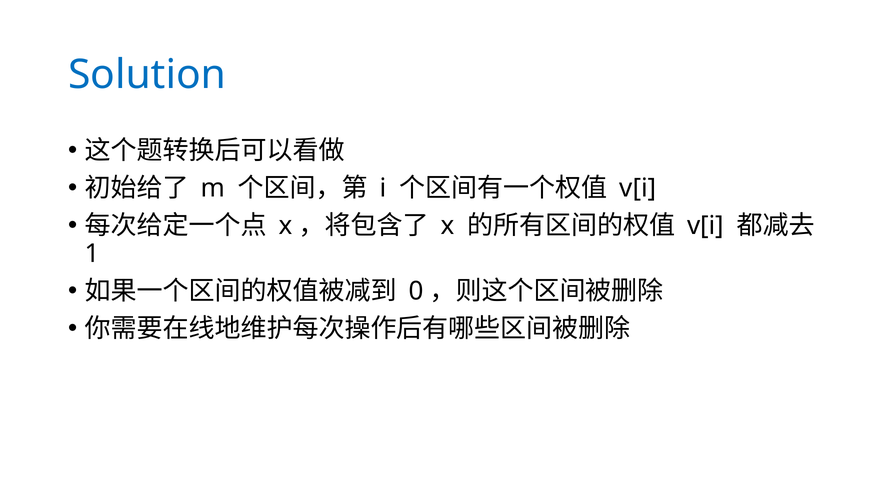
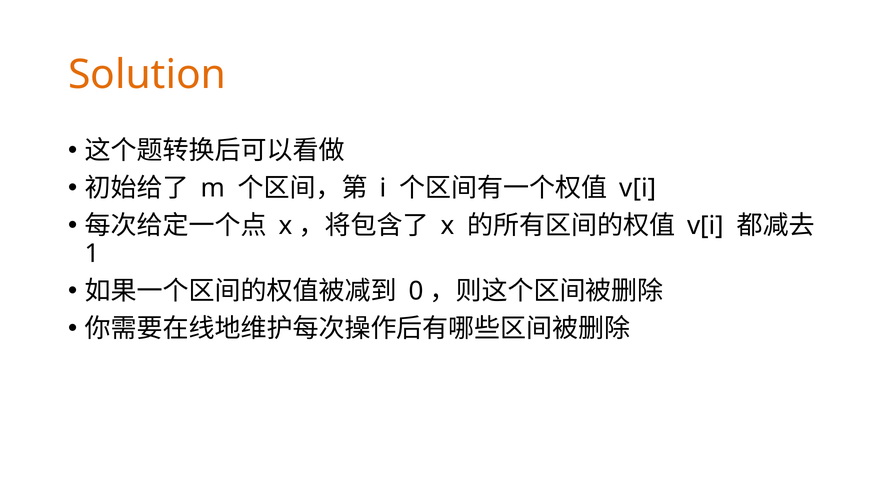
Solution colour: blue -> orange
